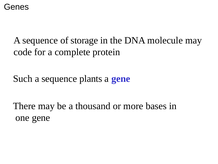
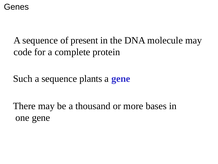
storage: storage -> present
